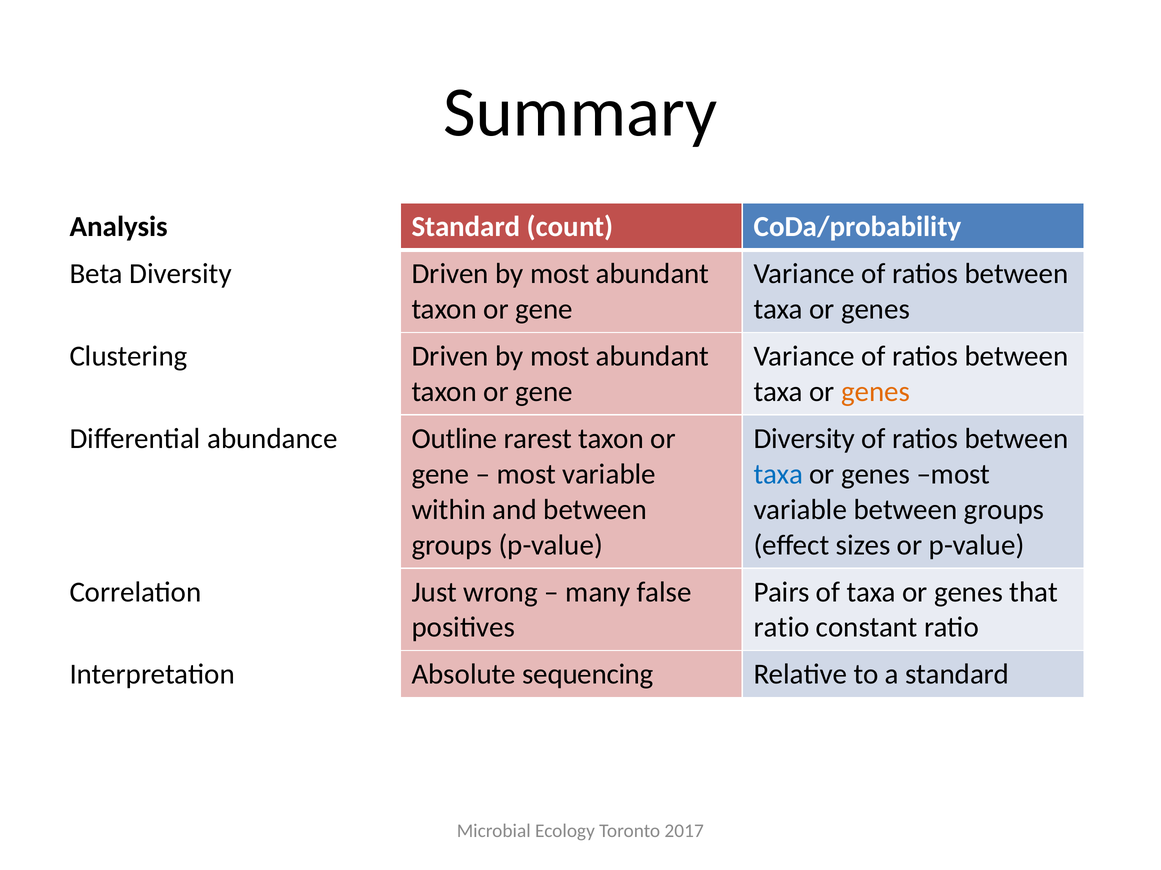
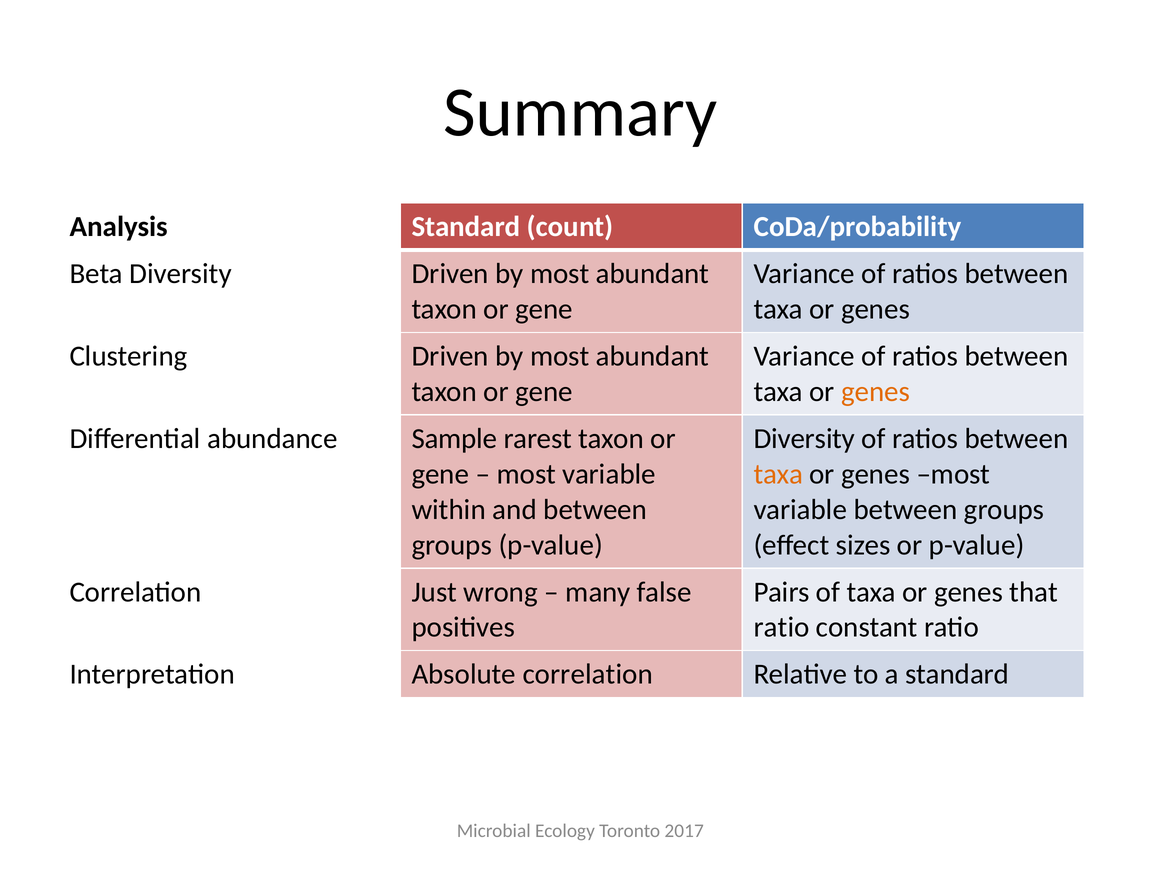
Outline: Outline -> Sample
taxa at (778, 475) colour: blue -> orange
Absolute sequencing: sequencing -> correlation
